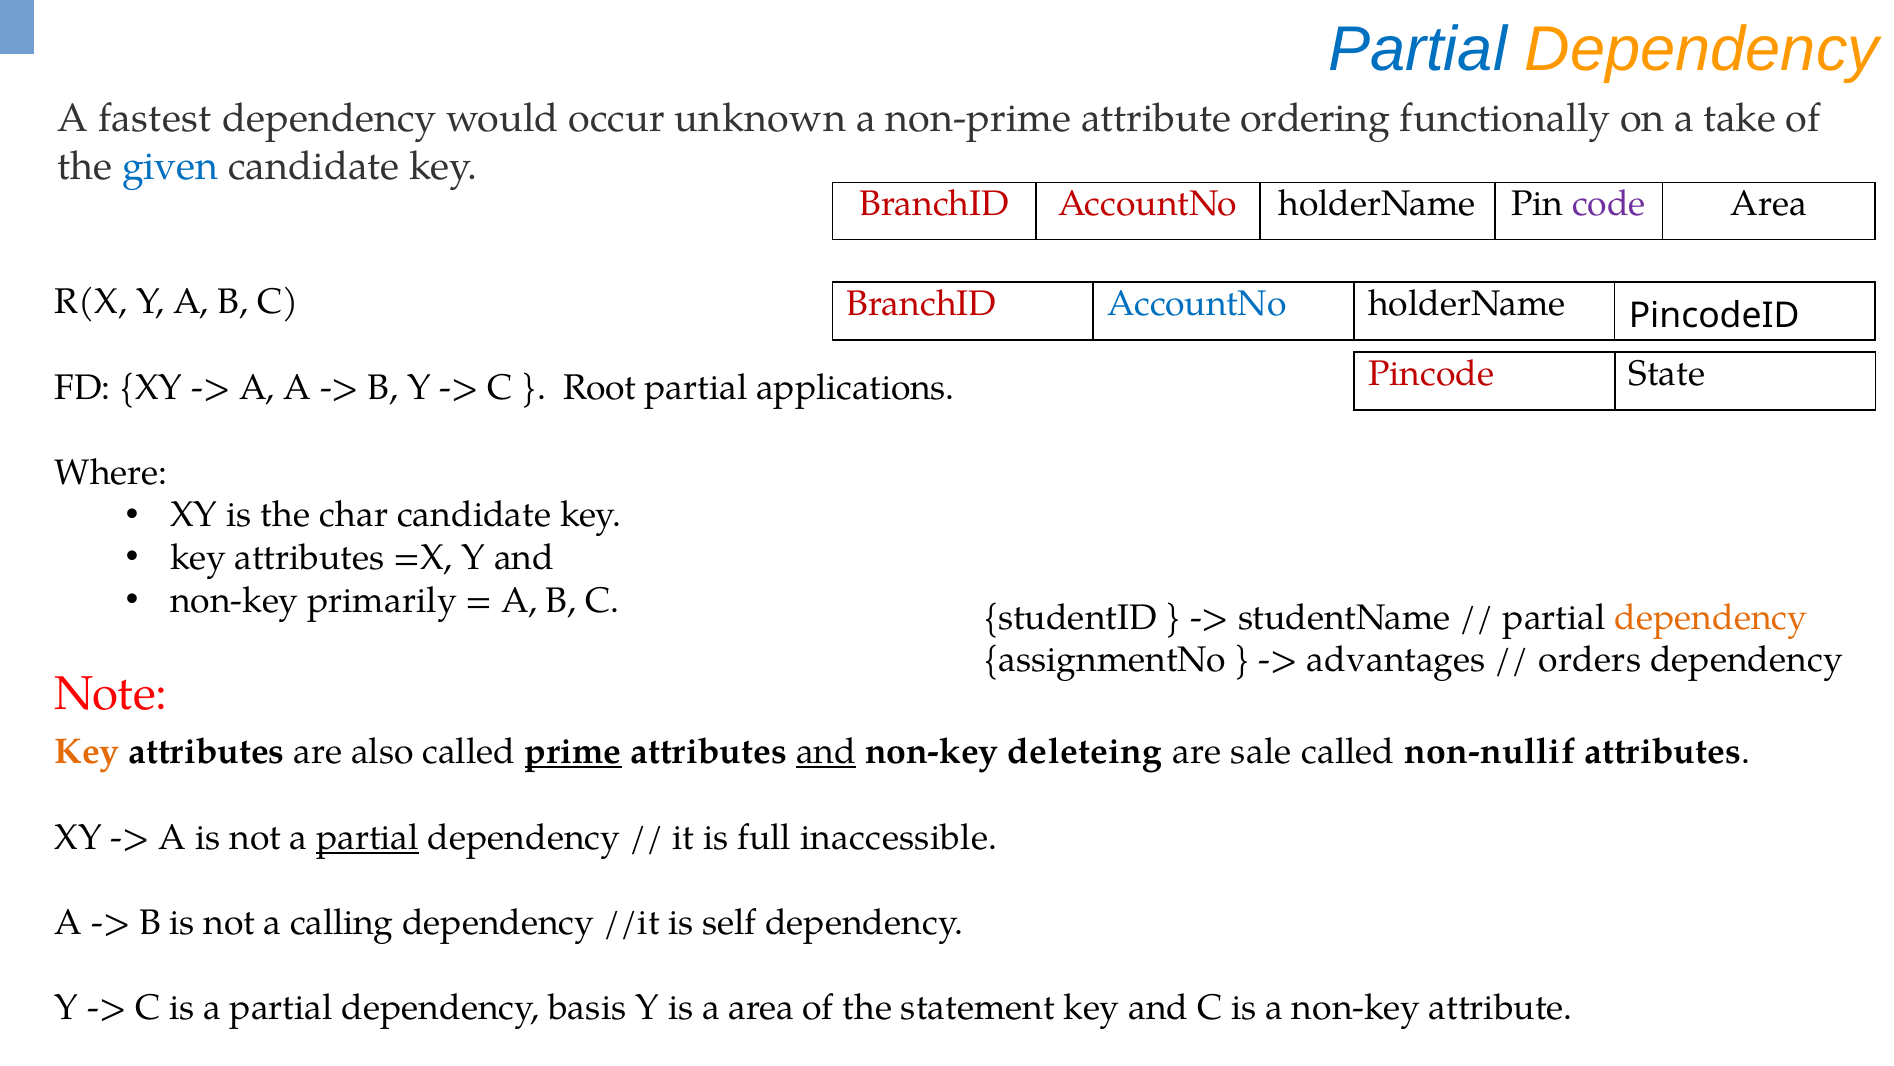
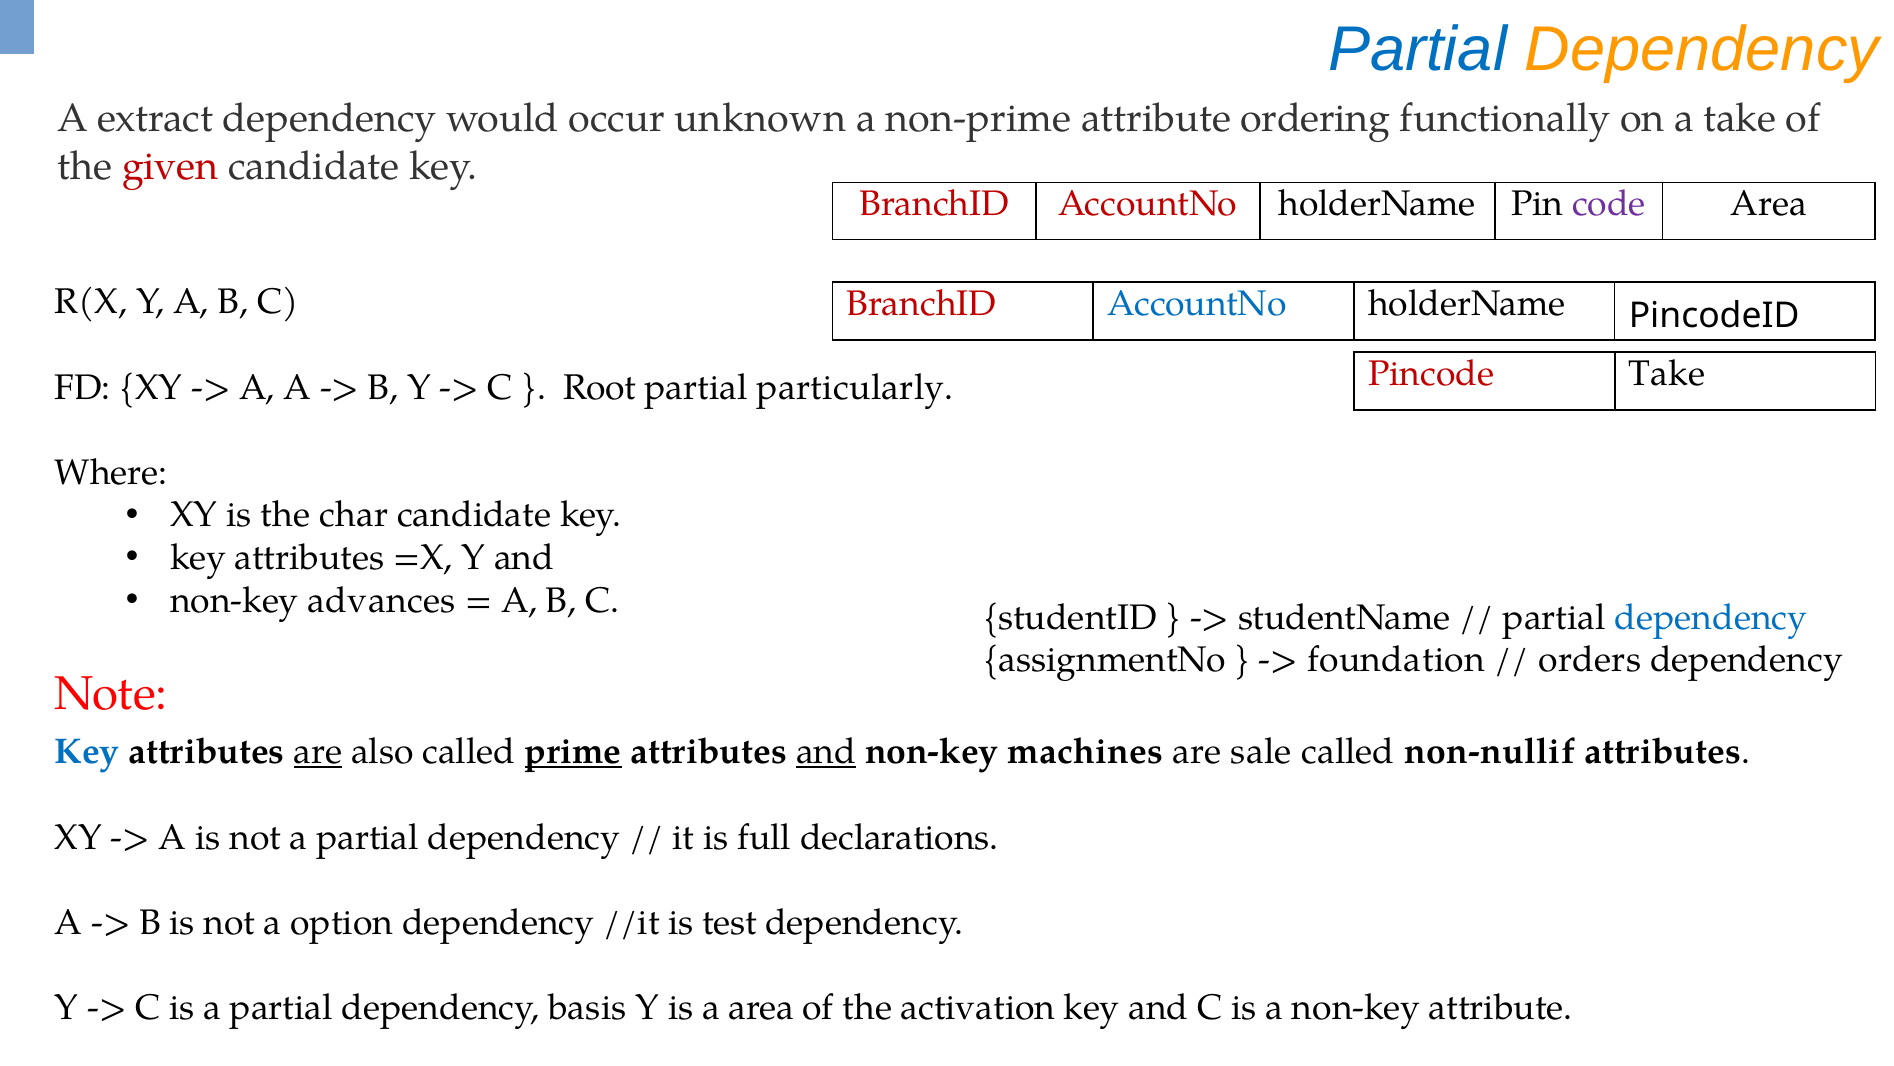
fastest: fastest -> extract
given colour: blue -> red
Pincode State: State -> Take
applications: applications -> particularly
primarily: primarily -> advances
dependency at (1711, 617) colour: orange -> blue
advantages: advantages -> foundation
Key at (87, 752) colour: orange -> blue
are at (318, 752) underline: none -> present
deleteing: deleteing -> machines
partial at (368, 837) underline: present -> none
inaccessible: inaccessible -> declarations
calling: calling -> option
self: self -> test
statement: statement -> activation
